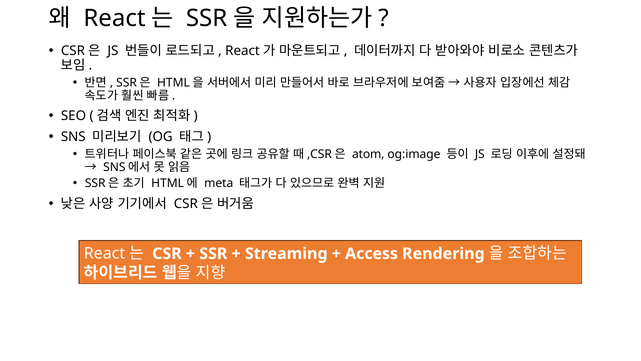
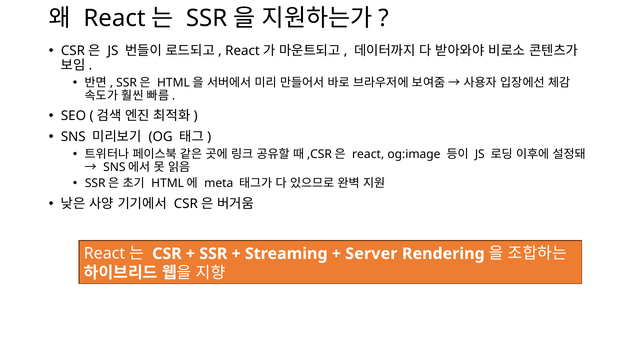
atom at (368, 154): atom -> react
Access: Access -> Server
